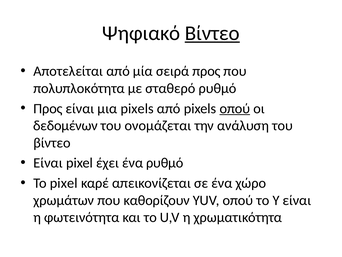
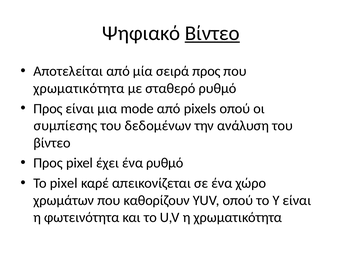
πολυπλοκότητα at (79, 88): πολυπλοκότητα -> χρωματικότητα
μια pixels: pixels -> mode
οπού at (235, 108) underline: present -> none
δεδομένων: δεδομένων -> συμπίεσης
ονομάζεται: ονομάζεται -> δεδομένων
Είναι at (48, 163): Είναι -> Προς
